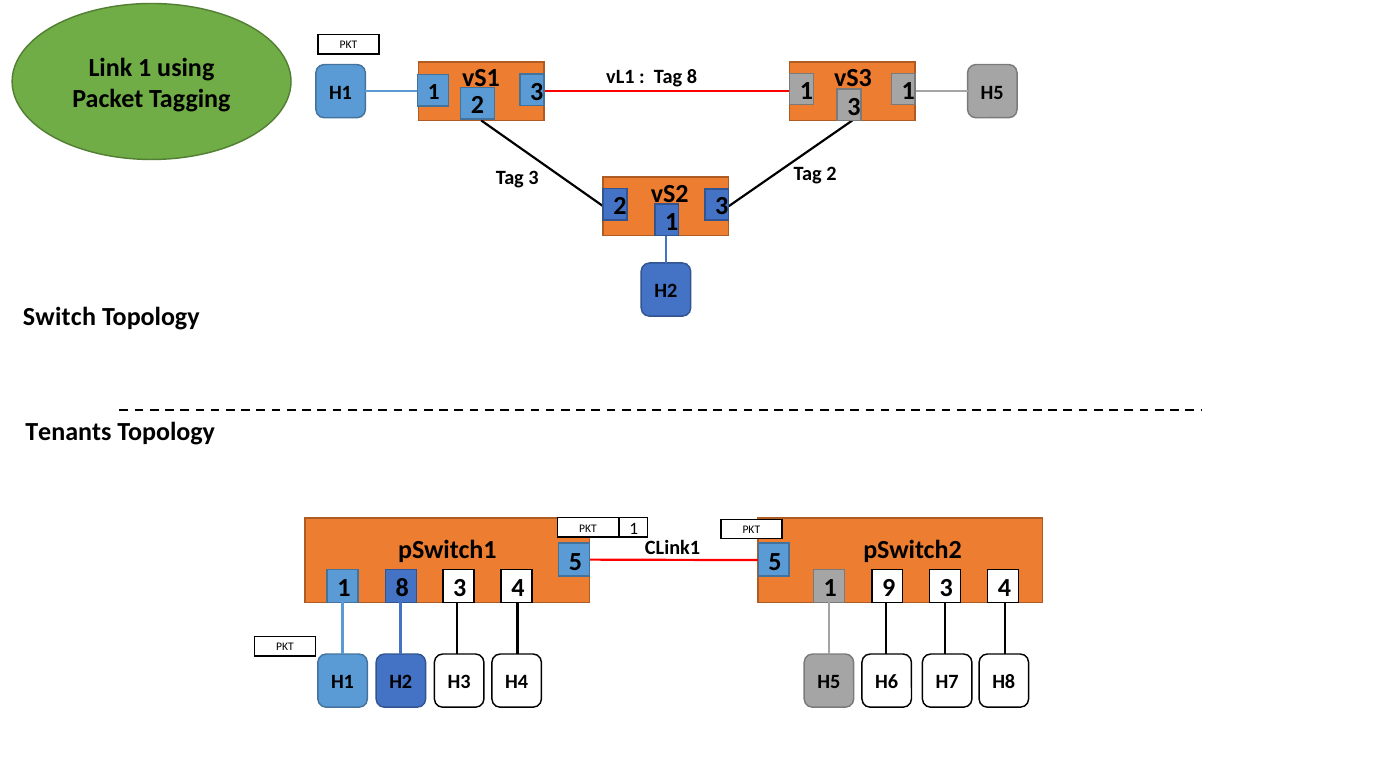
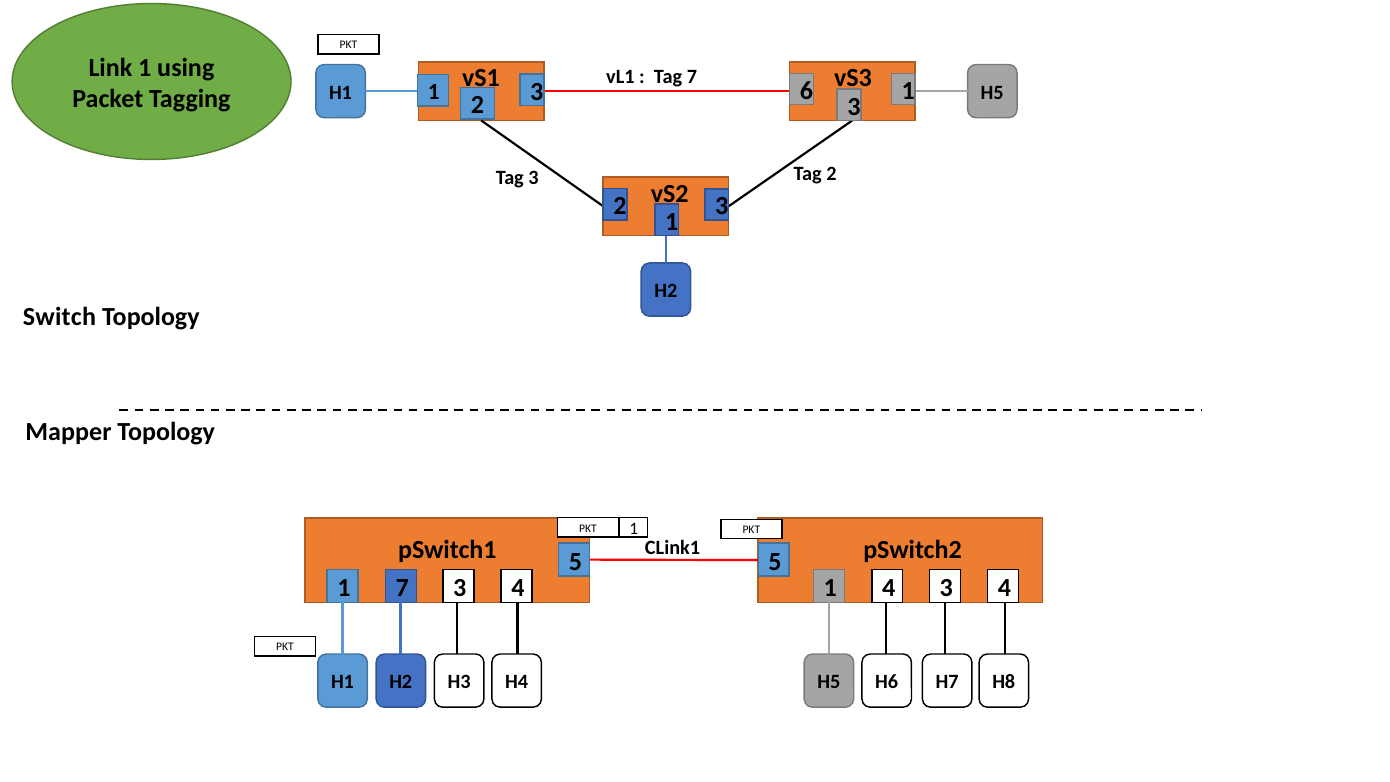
Tag 8: 8 -> 7
1 at (807, 91): 1 -> 6
Tenants: Tenants -> Mapper
1 8: 8 -> 7
1 9: 9 -> 4
